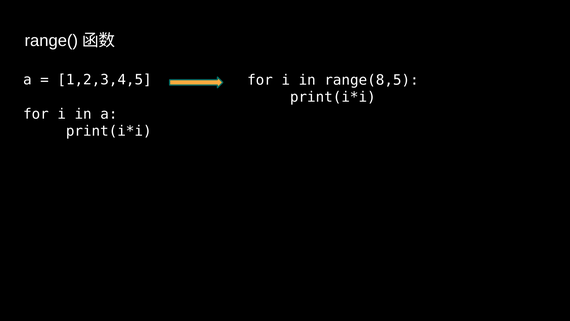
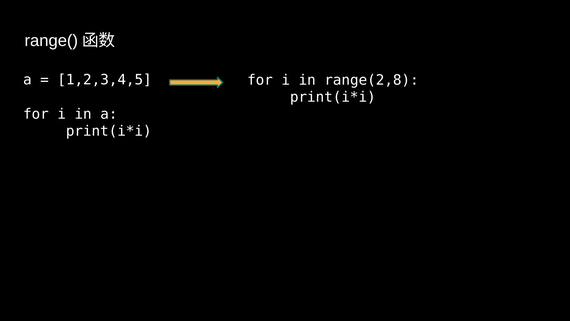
range(8,5: range(8,5 -> range(2,8
